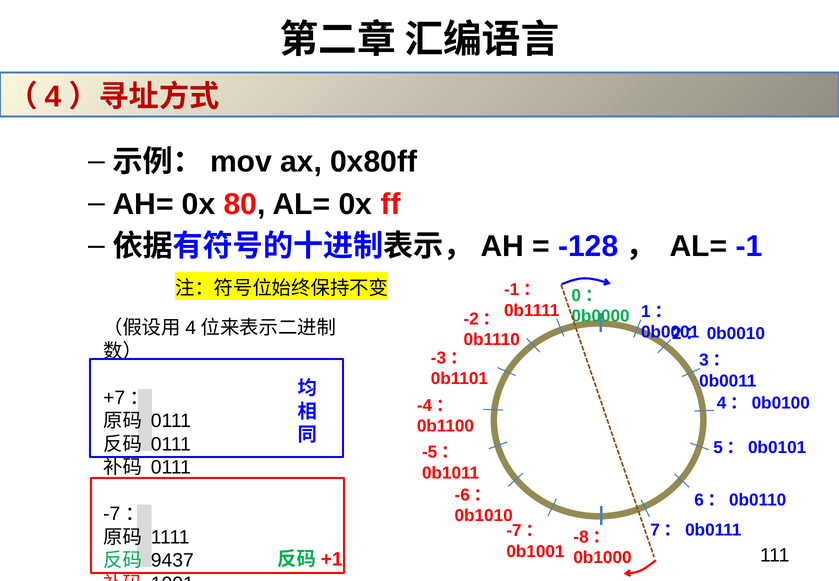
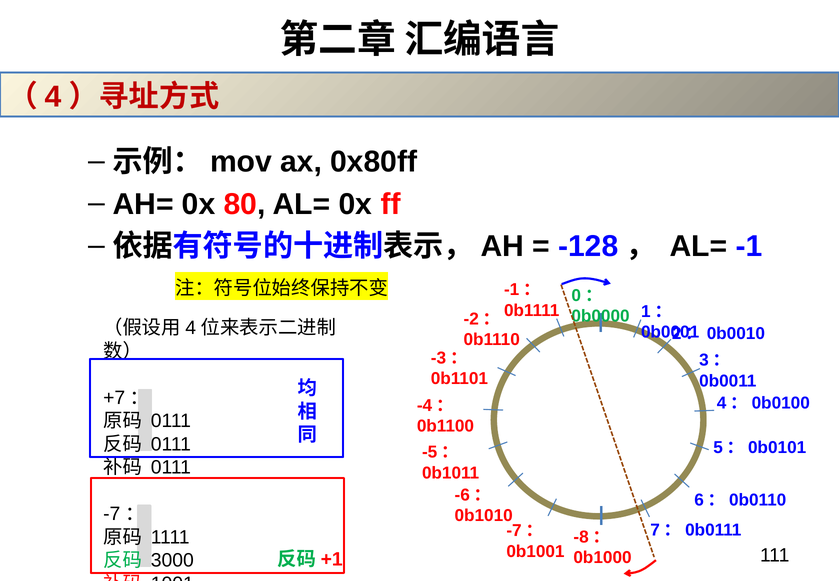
9437: 9437 -> 3000
